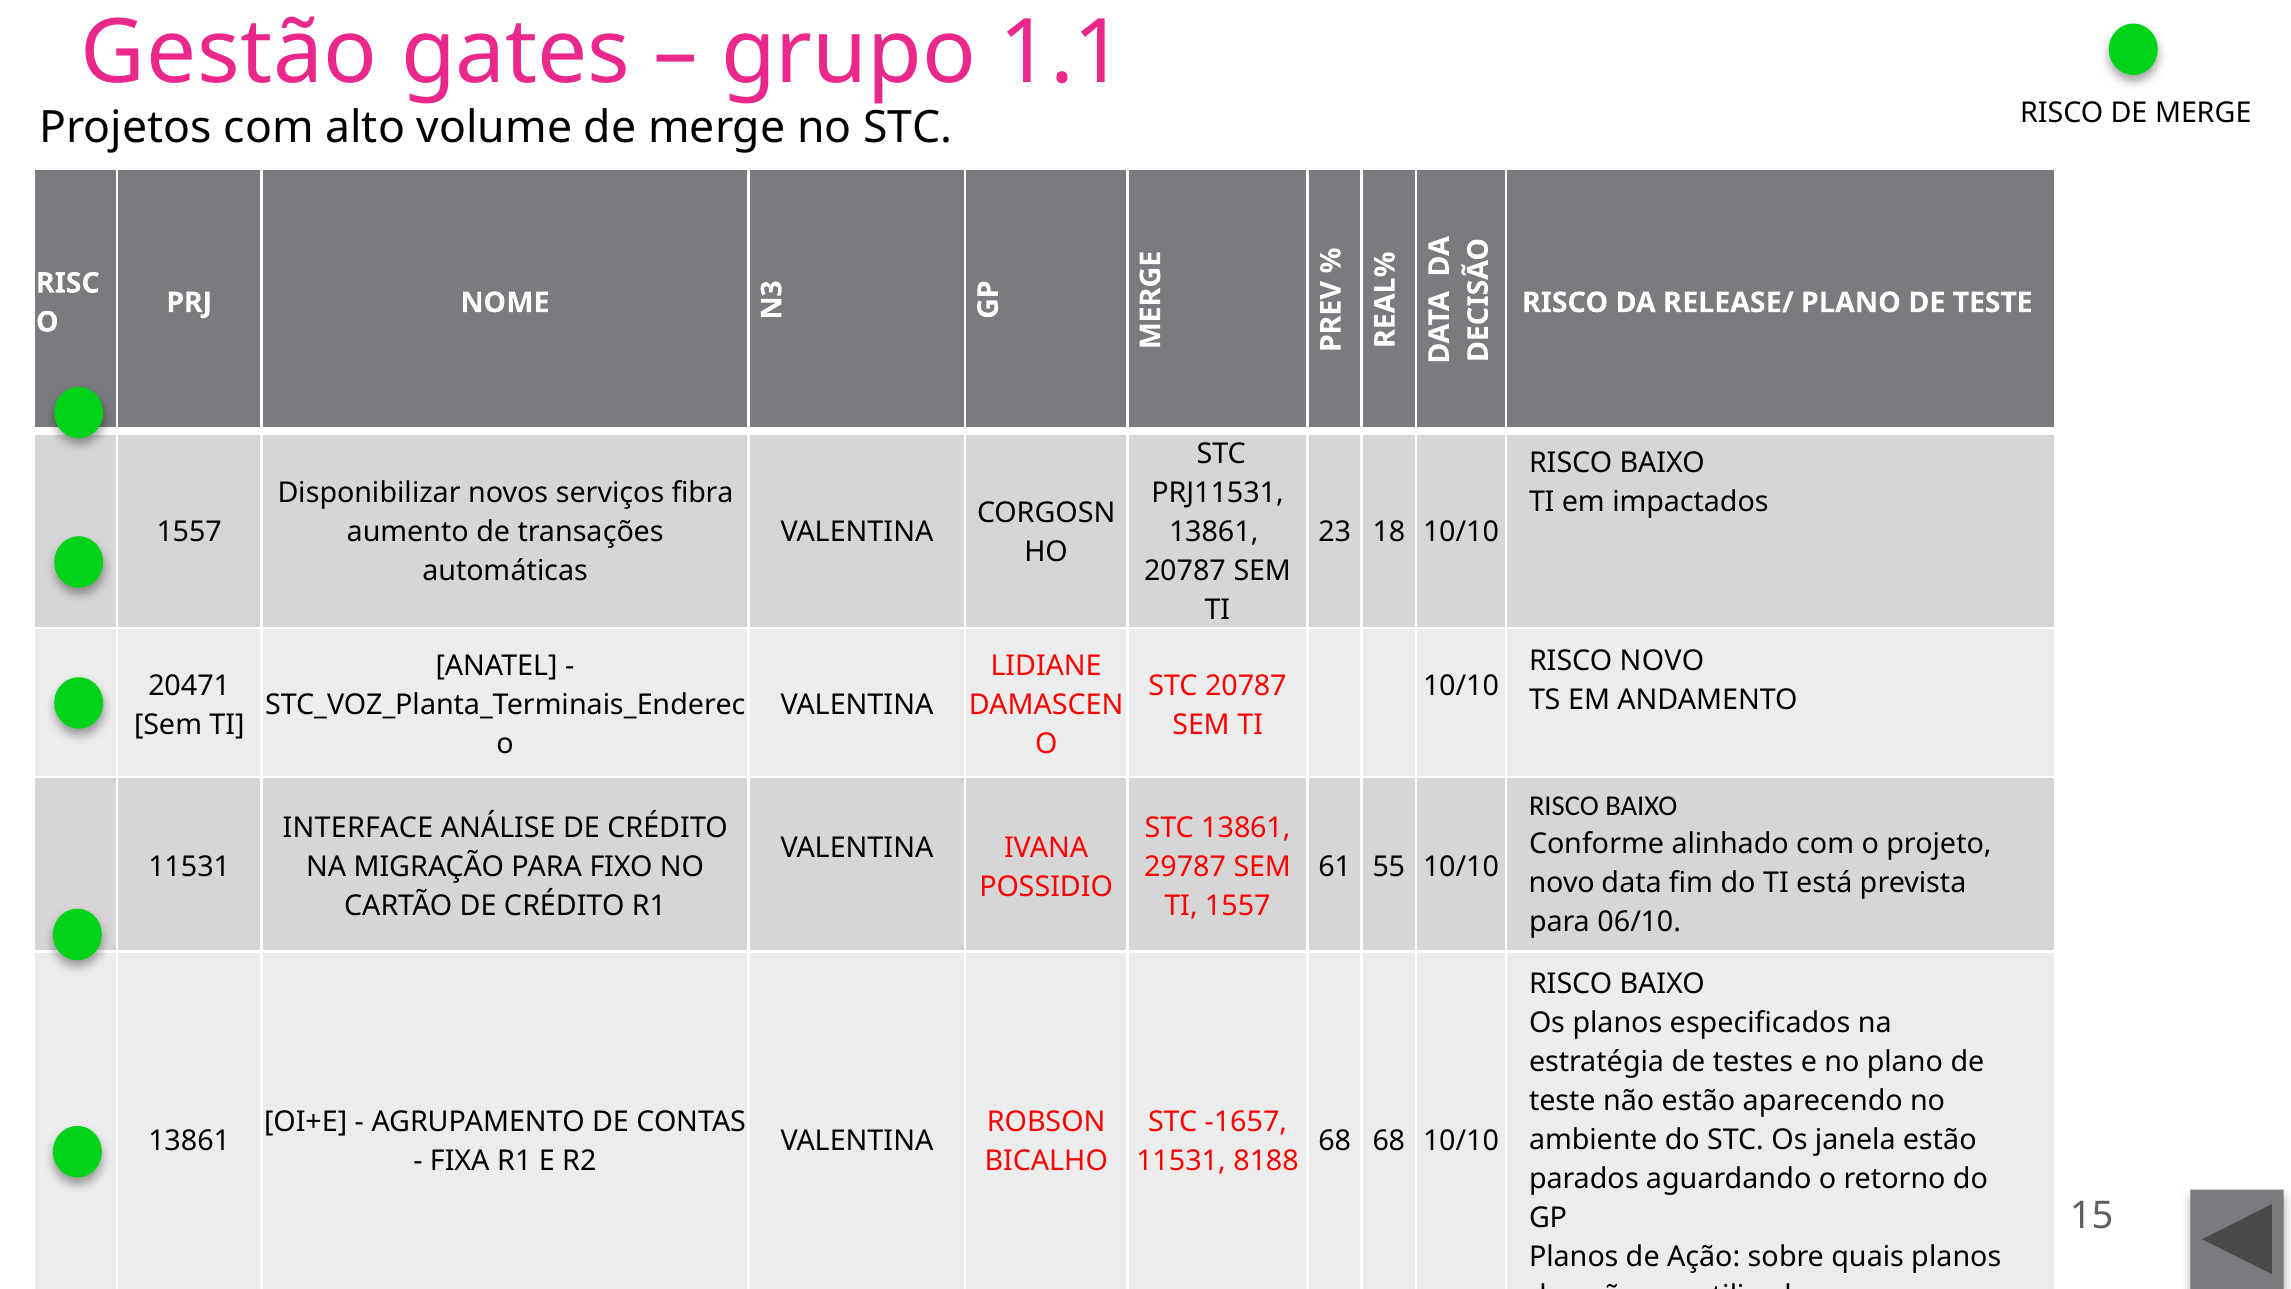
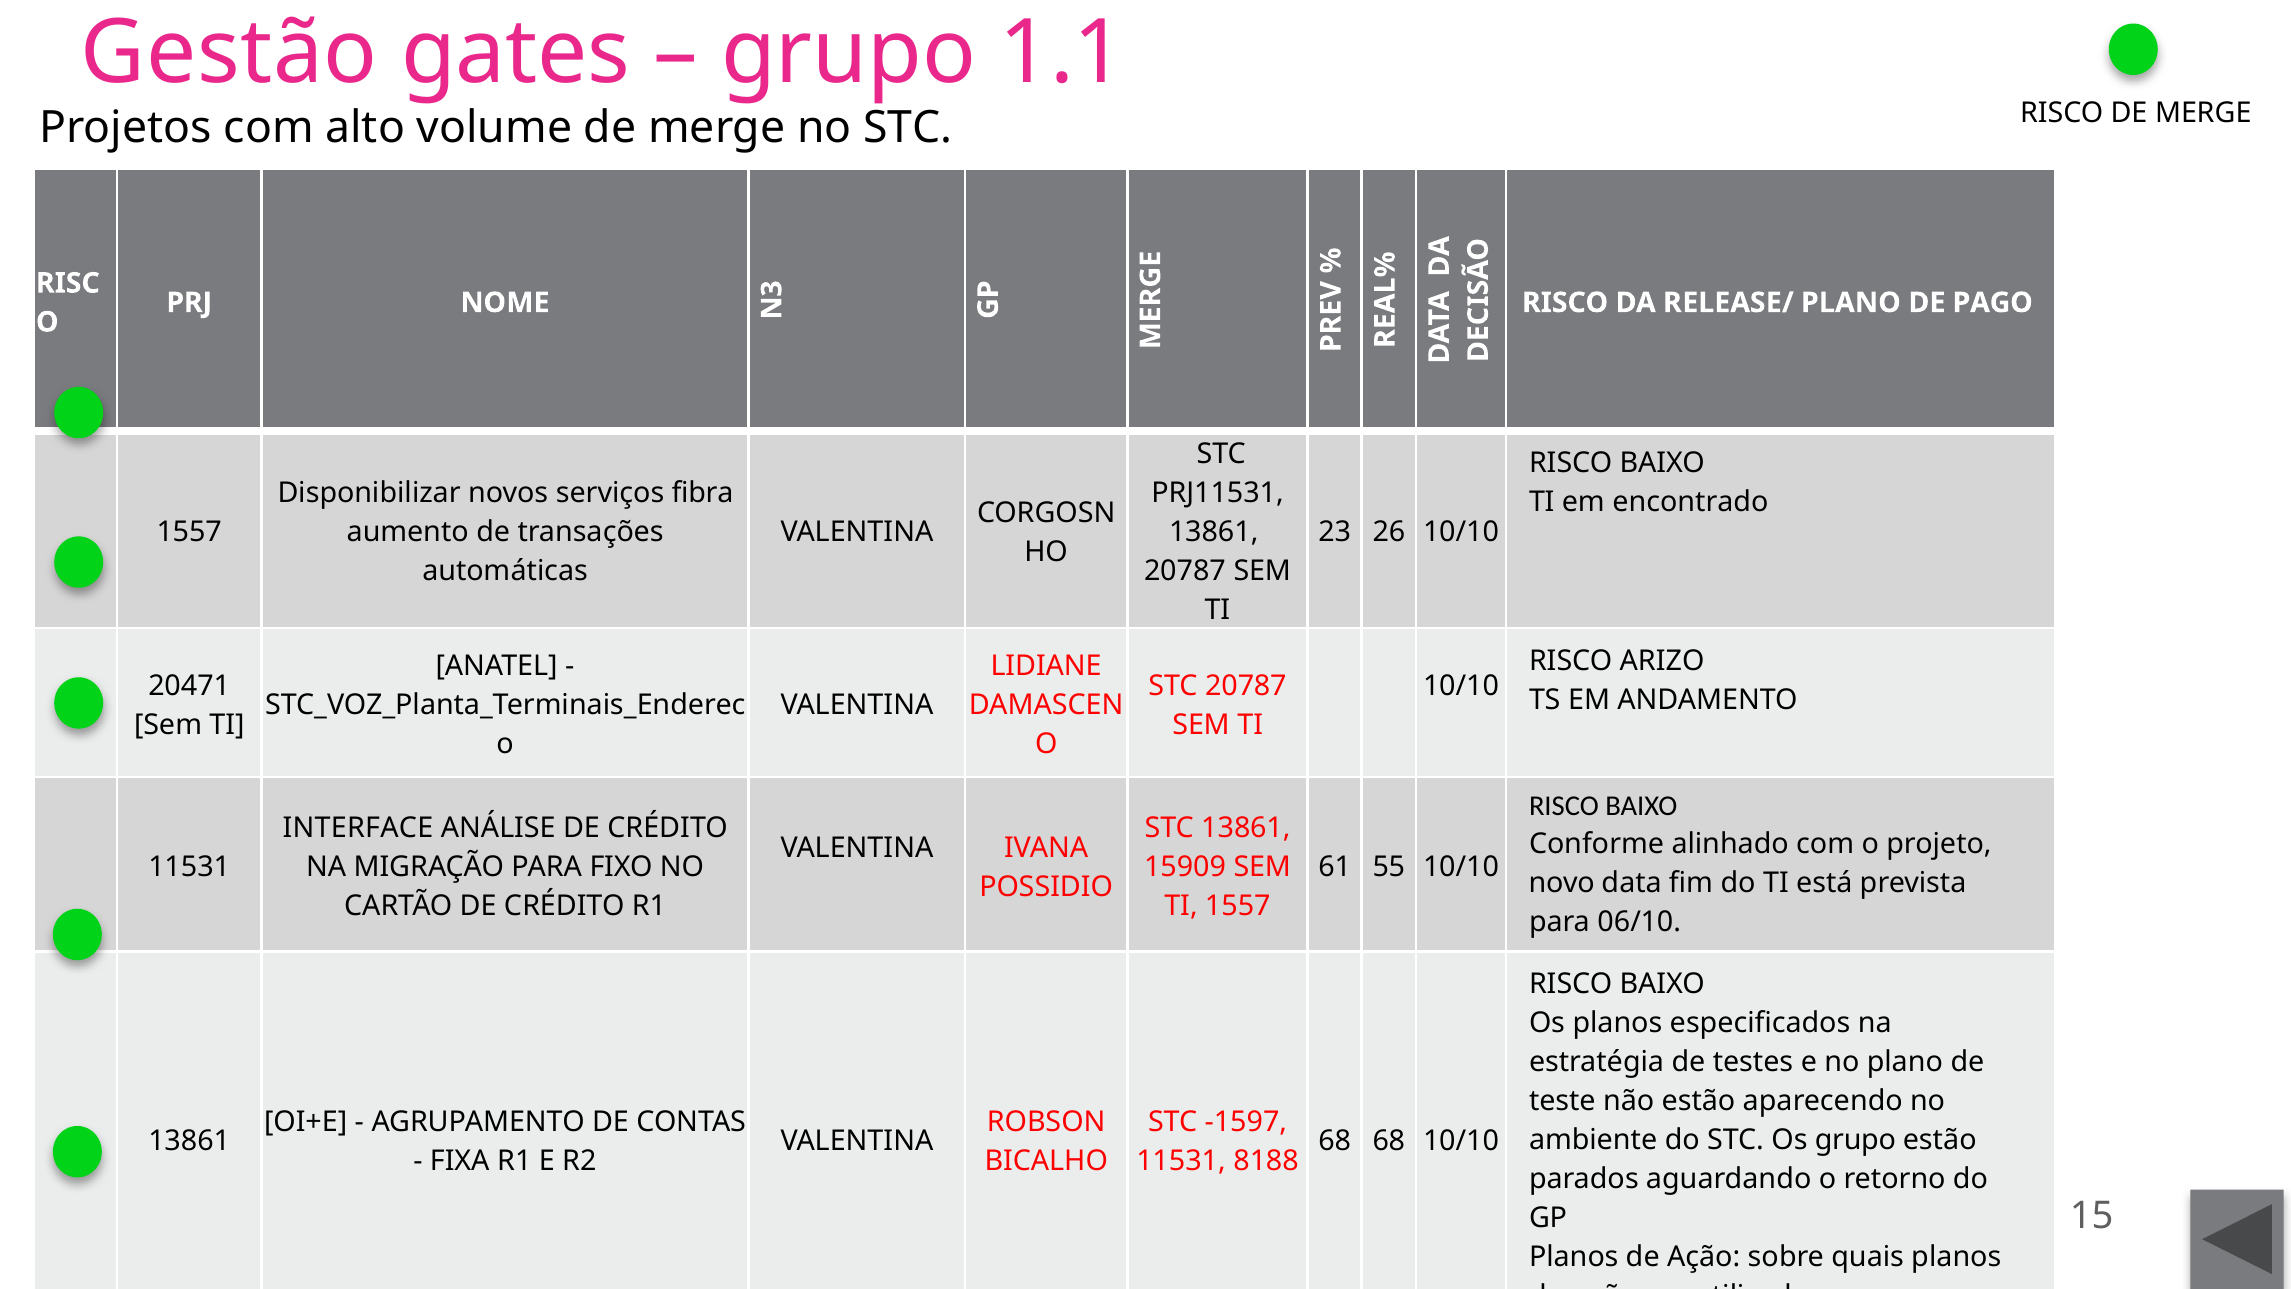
RELEASE/ PLANO DE TESTE: TESTE -> PAGO
impactados: impactados -> encontrado
18: 18 -> 26
RISCO NOVO: NOVO -> ARIZO
29787: 29787 -> 15909
-1657: -1657 -> -1597
Os janela: janela -> grupo
